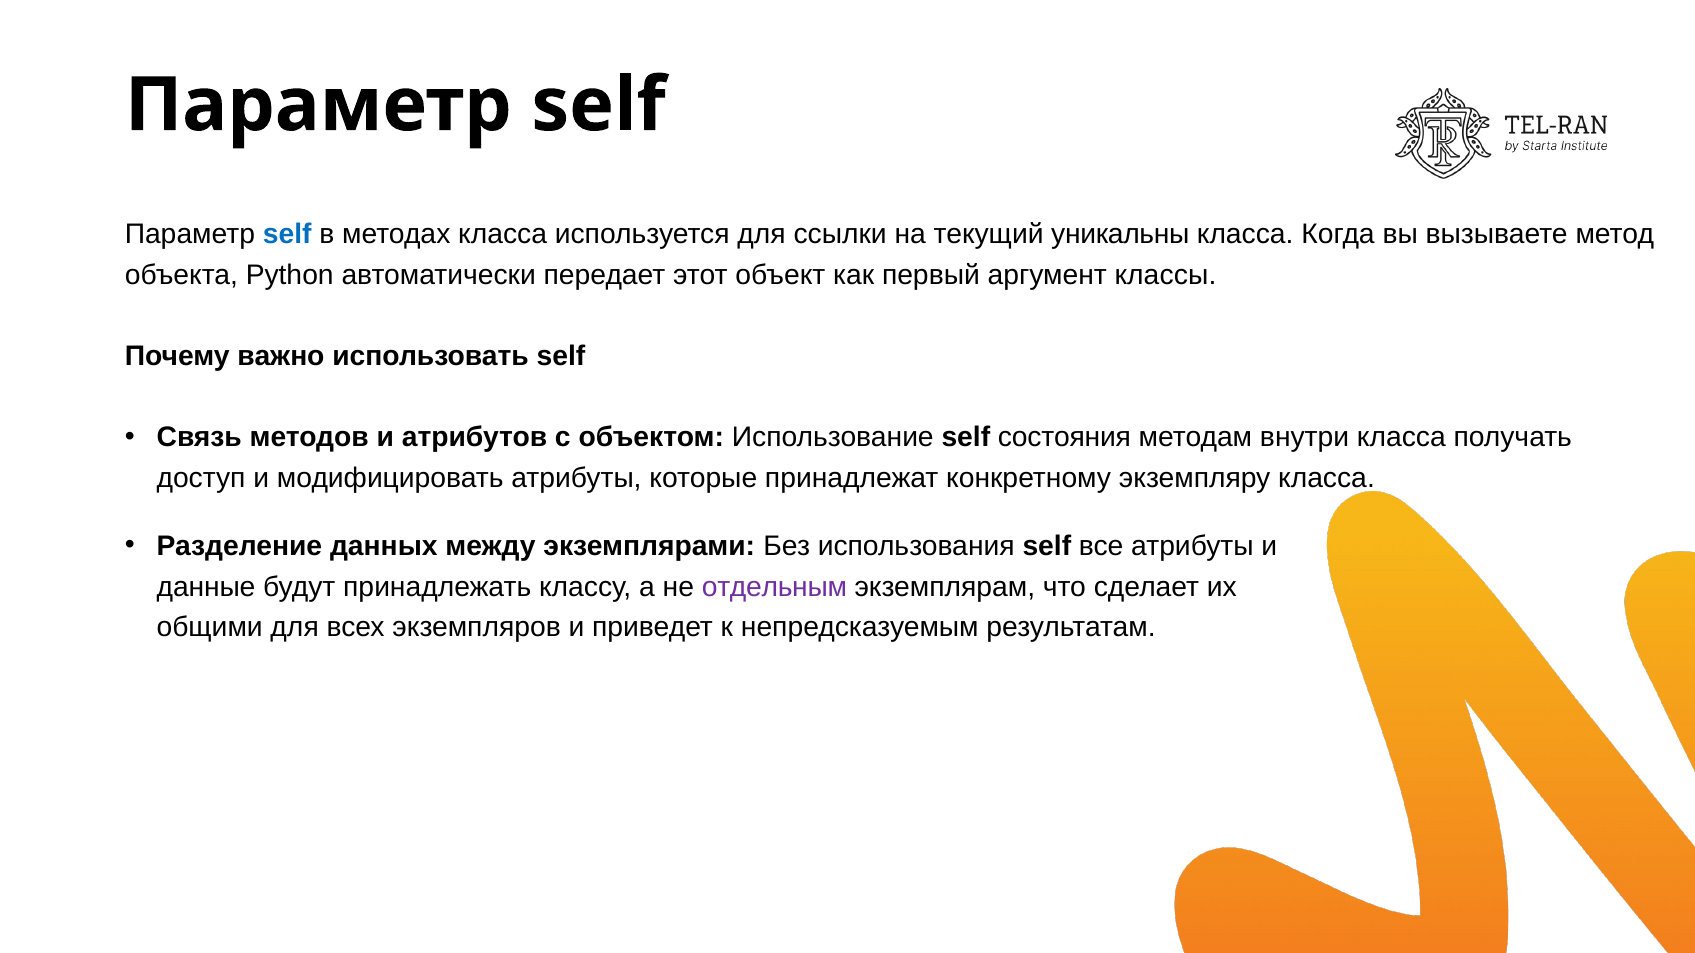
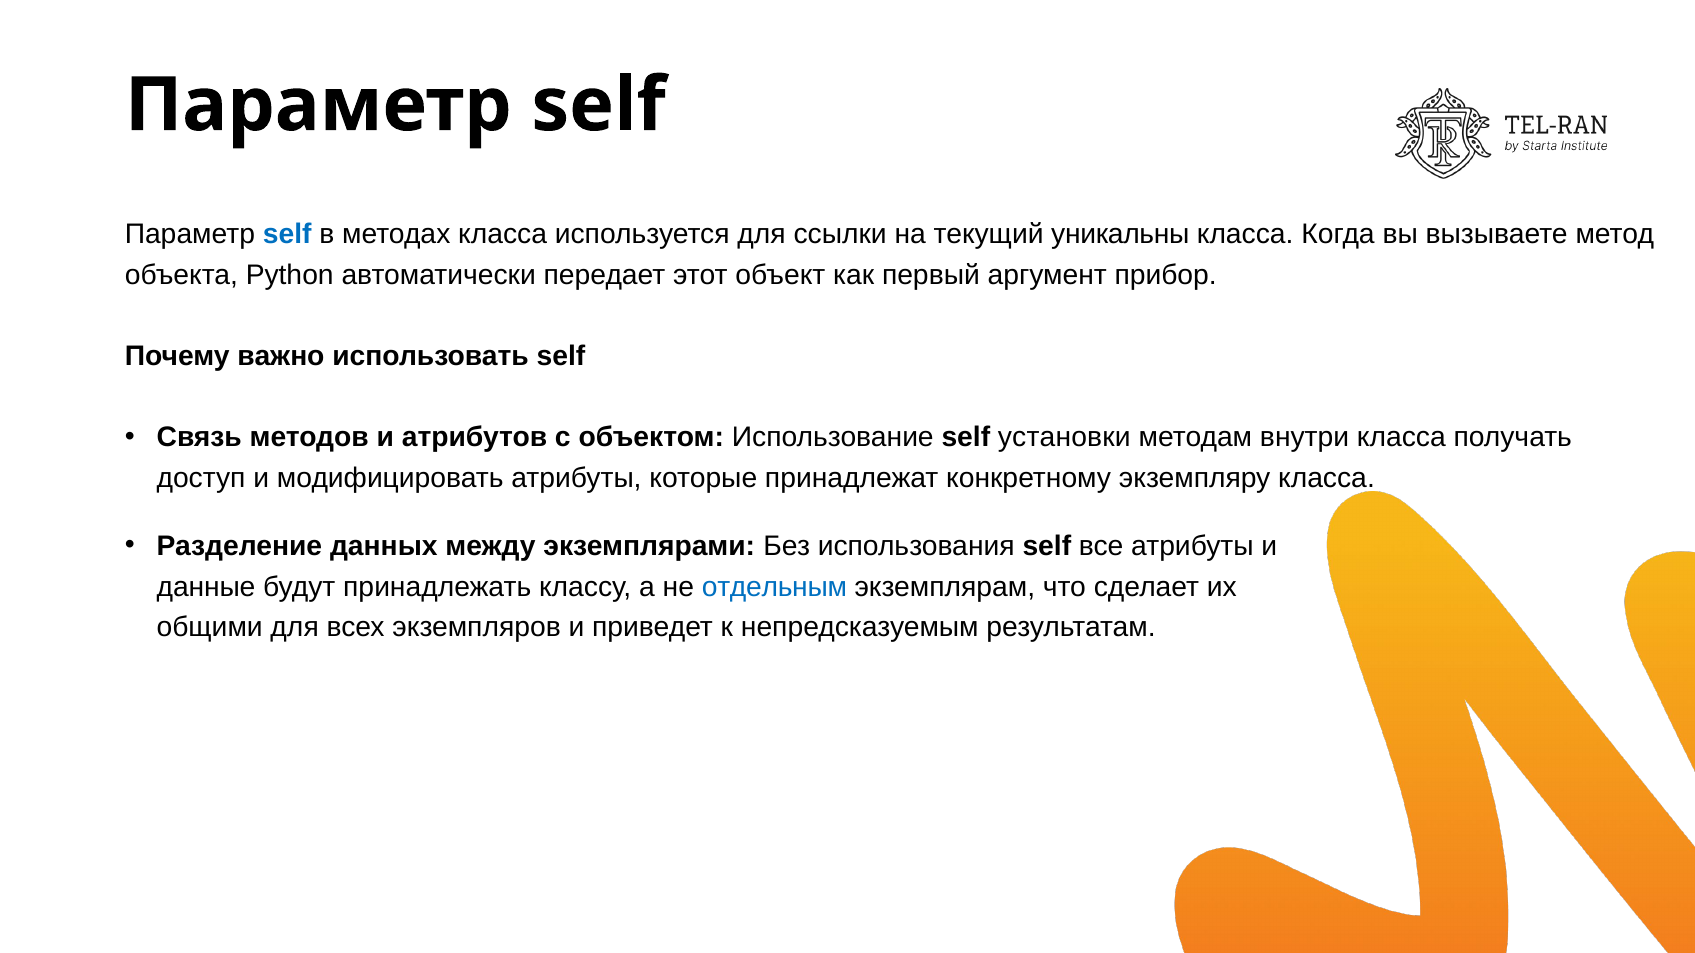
классы: классы -> прибор
состояния: состояния -> установки
отдельным colour: purple -> blue
